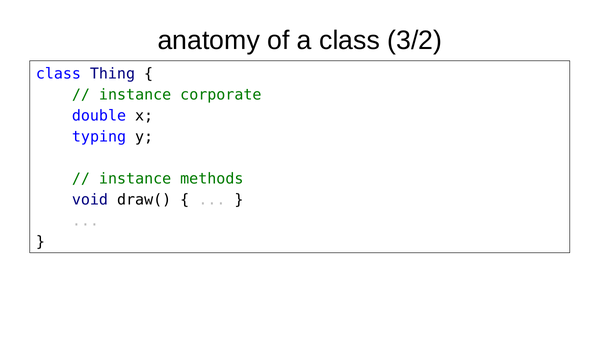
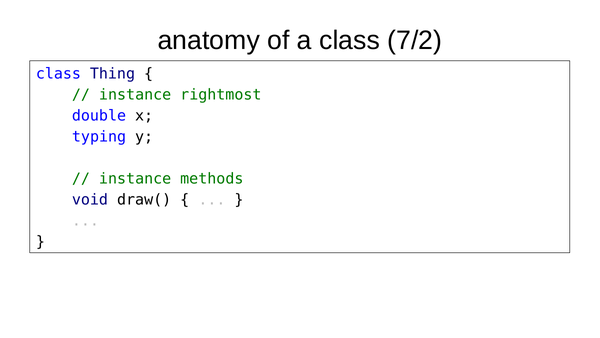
3/2: 3/2 -> 7/2
corporate: corporate -> rightmost
